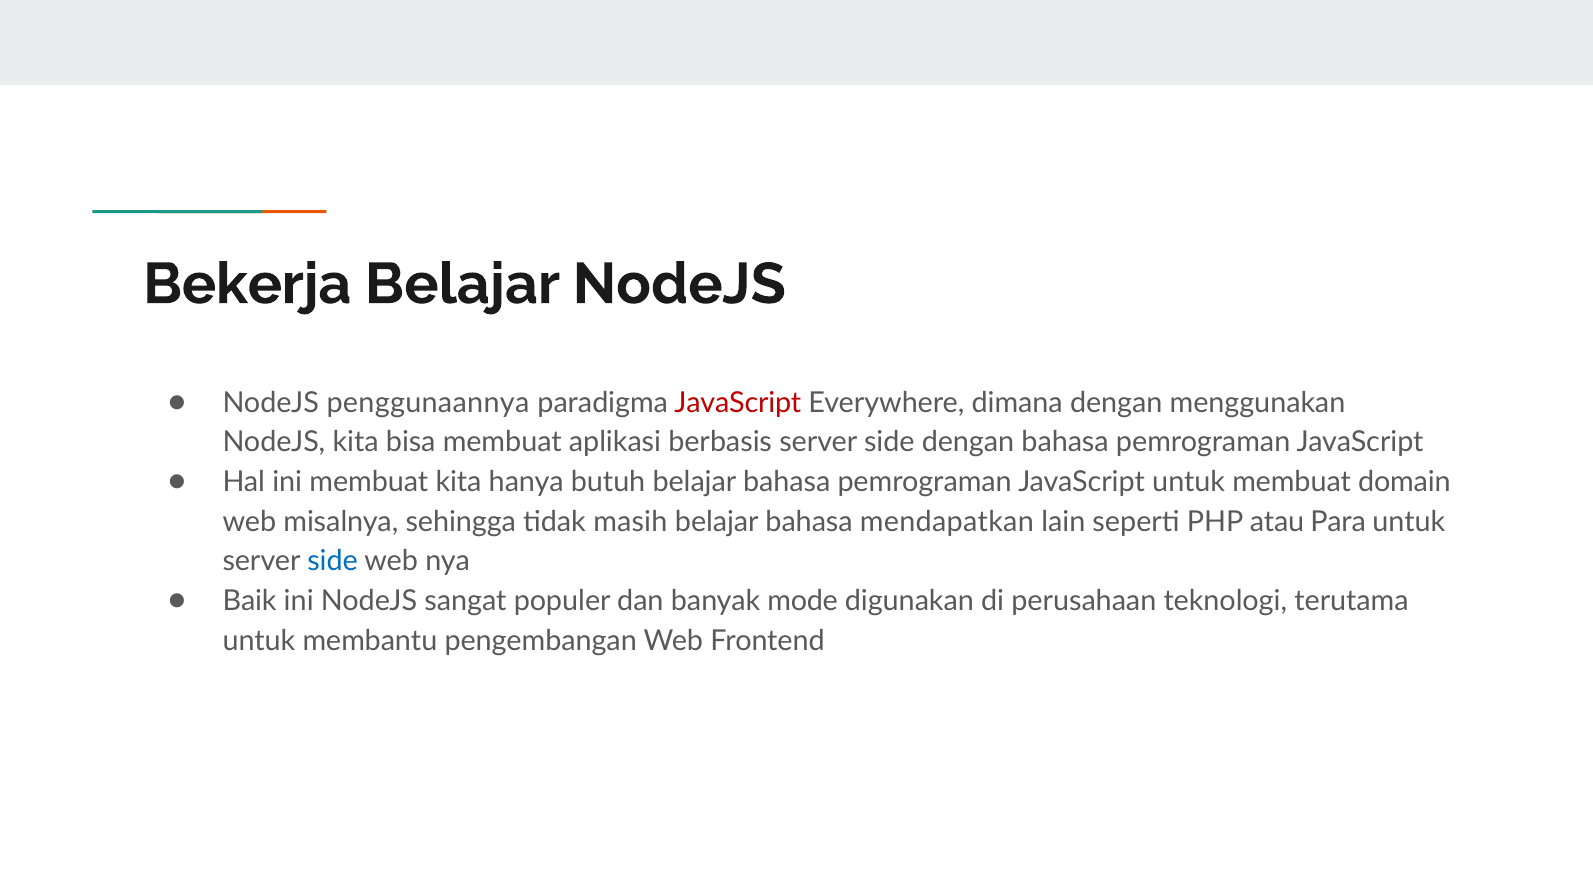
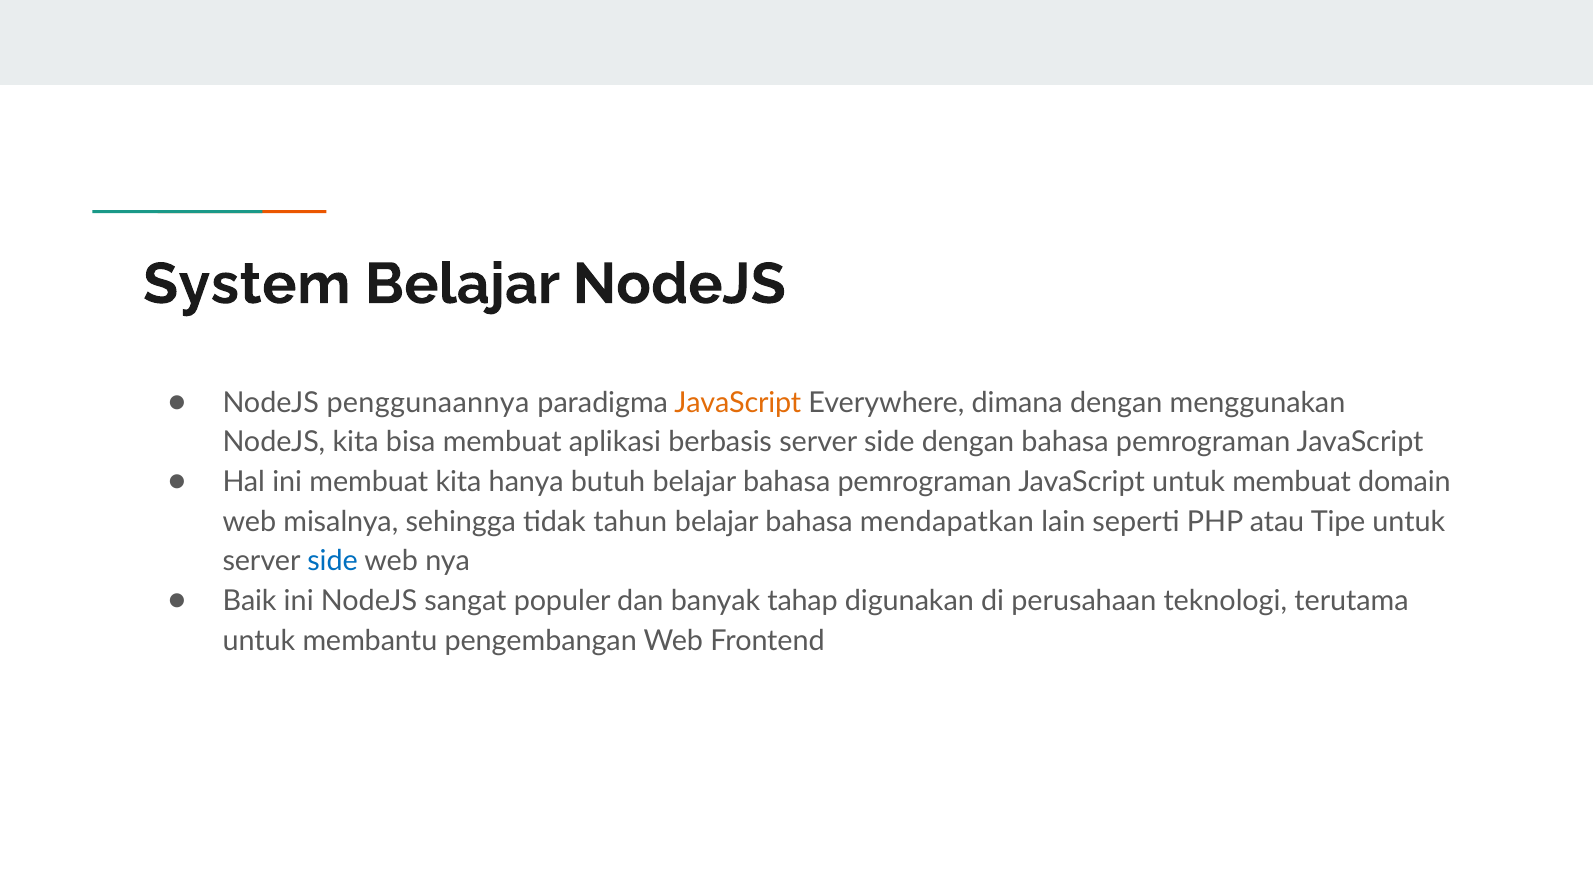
Bekerja: Bekerja -> System
JavaScript at (738, 403) colour: red -> orange
masih: masih -> tahun
Para: Para -> Tipe
mode: mode -> tahap
